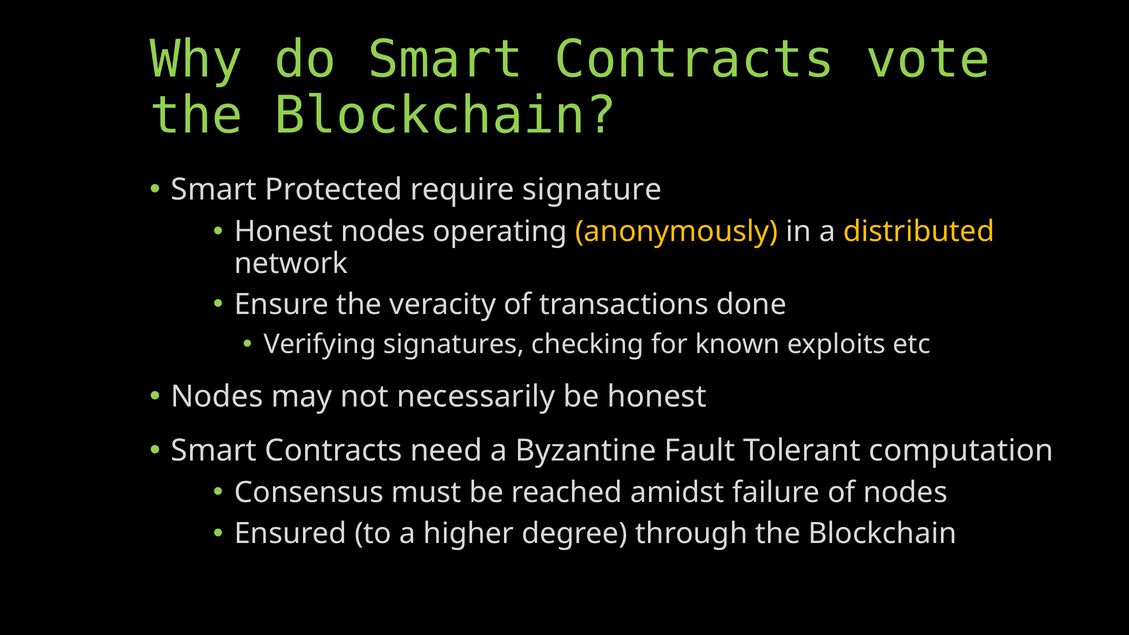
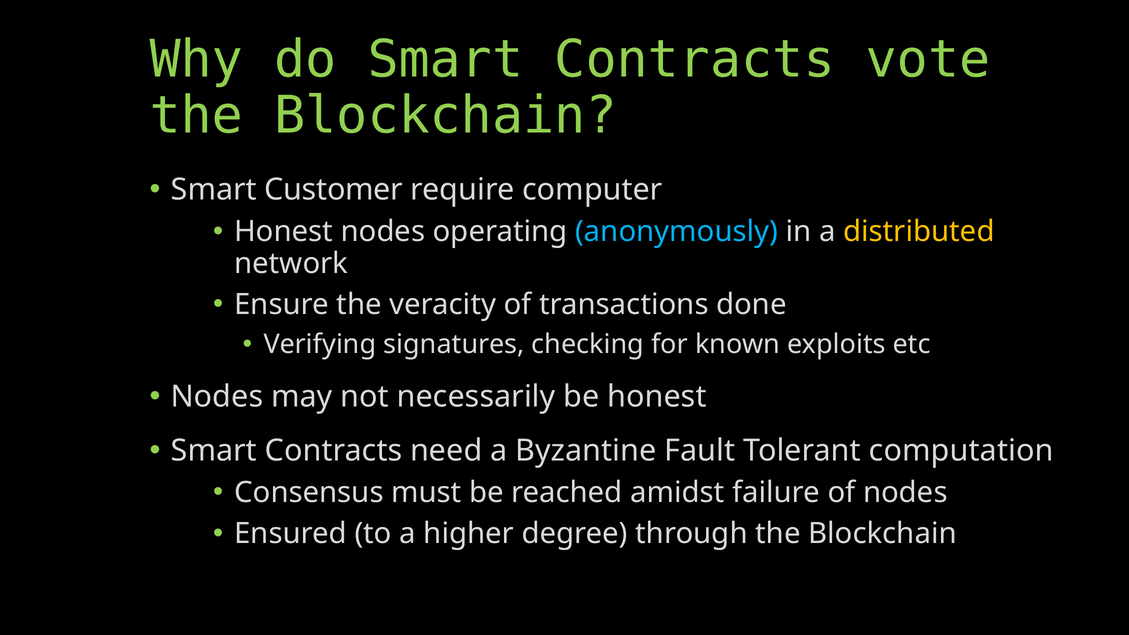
Protected: Protected -> Customer
signature: signature -> computer
anonymously colour: yellow -> light blue
